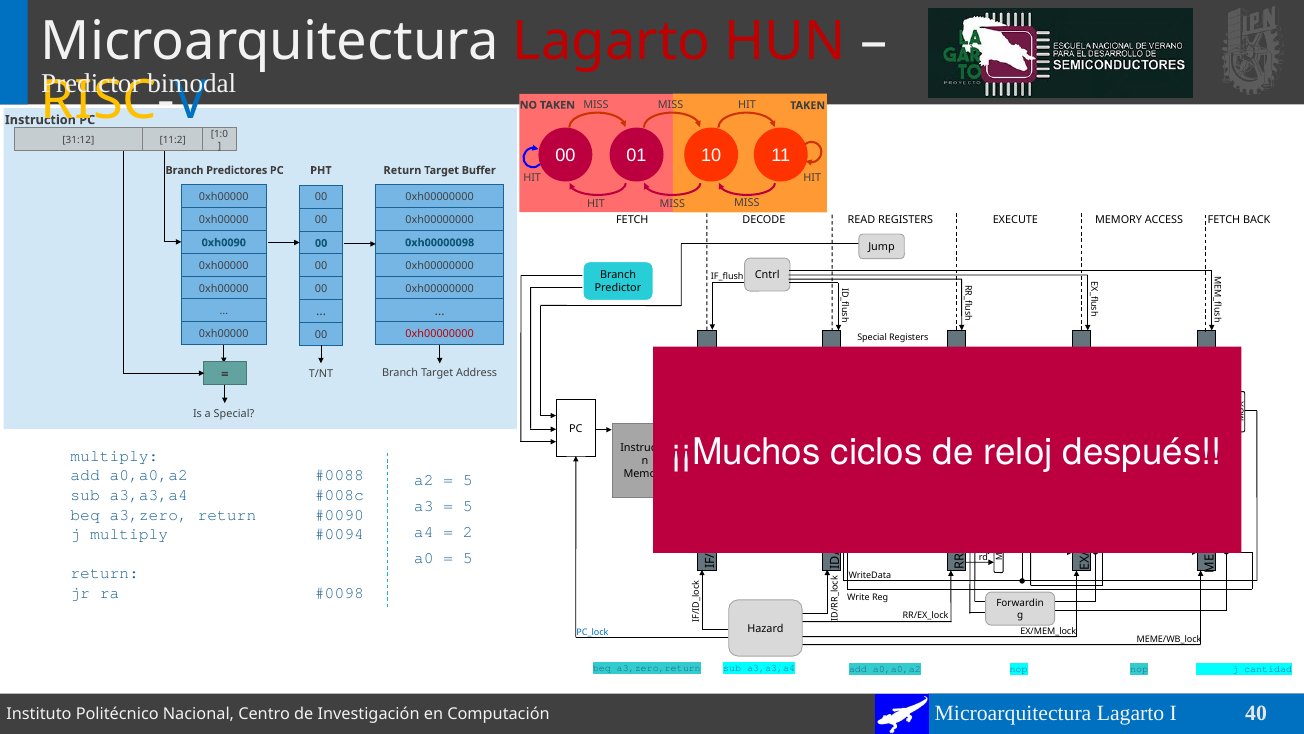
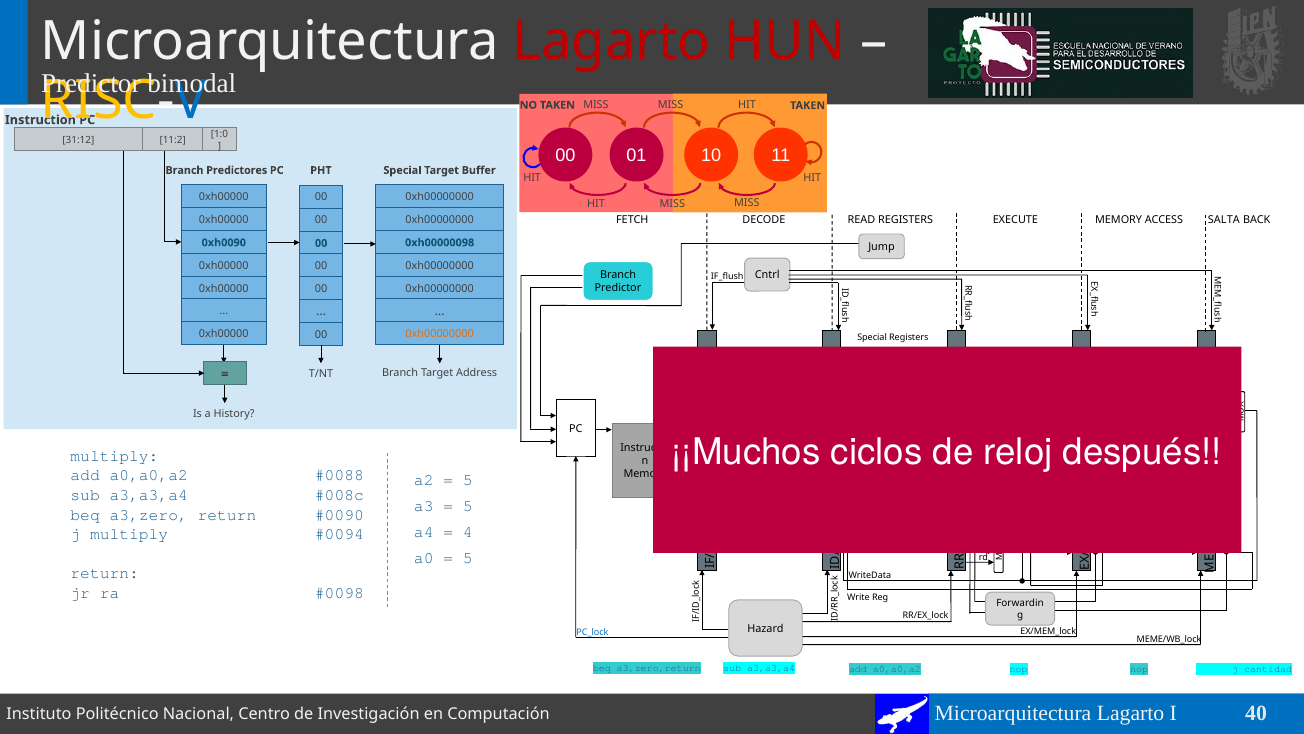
PHT Return: Return -> Special
ACCESS FETCH: FETCH -> SALTA
0xh00000000 at (440, 334) colour: red -> orange
a Special: Special -> History
2: 2 -> 4
